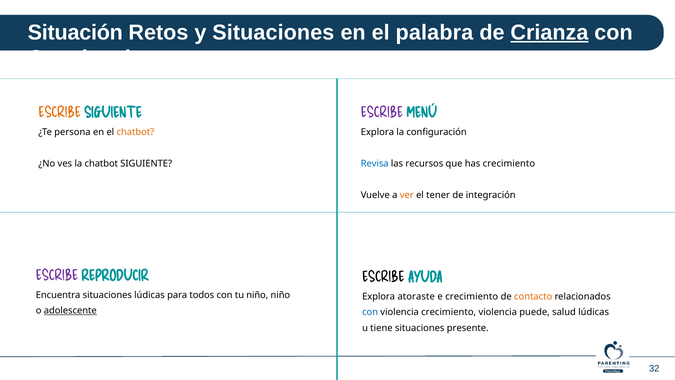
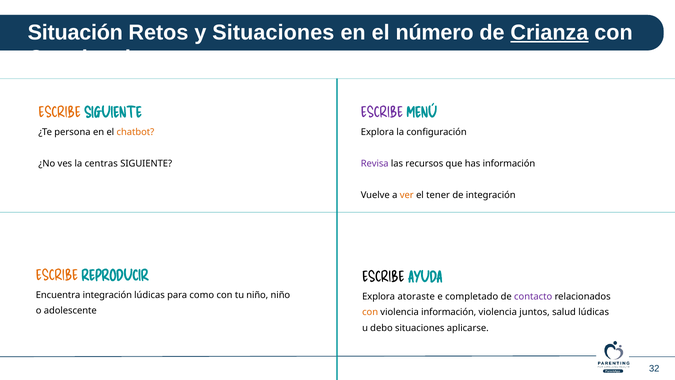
palabra: palabra -> número
la chatbot: chatbot -> centras
Revisa colour: blue -> purple
has crecimiento: crecimiento -> información
ESCRIBE at (57, 276) colour: purple -> orange
Encuentra situaciones: situaciones -> integración
todos: todos -> como
e crecimiento: crecimiento -> completado
contacto colour: orange -> purple
adolescente underline: present -> none
con at (370, 312) colour: blue -> orange
violencia crecimiento: crecimiento -> información
puede: puede -> juntos
tiene: tiene -> debo
presente: presente -> aplicarse
